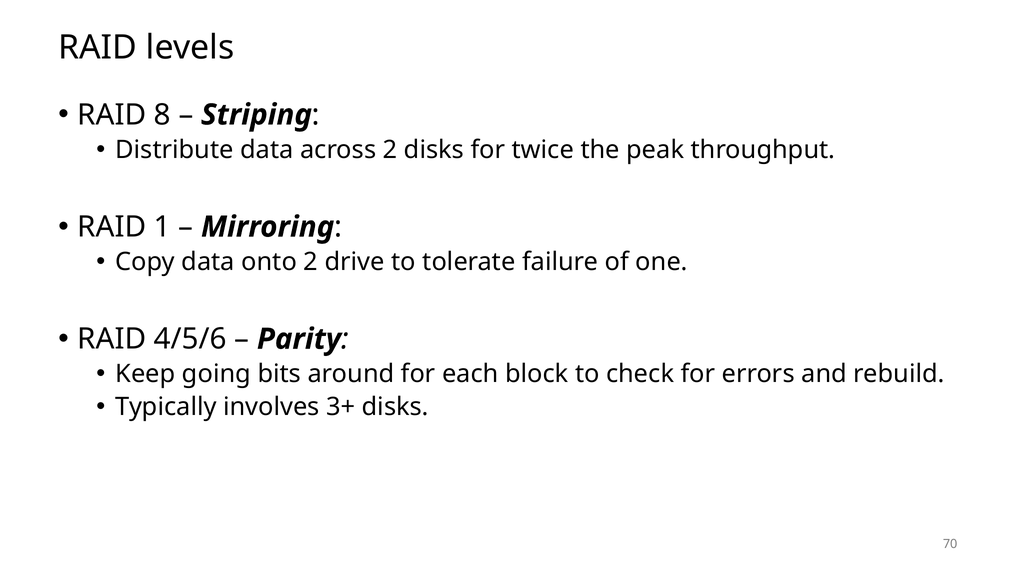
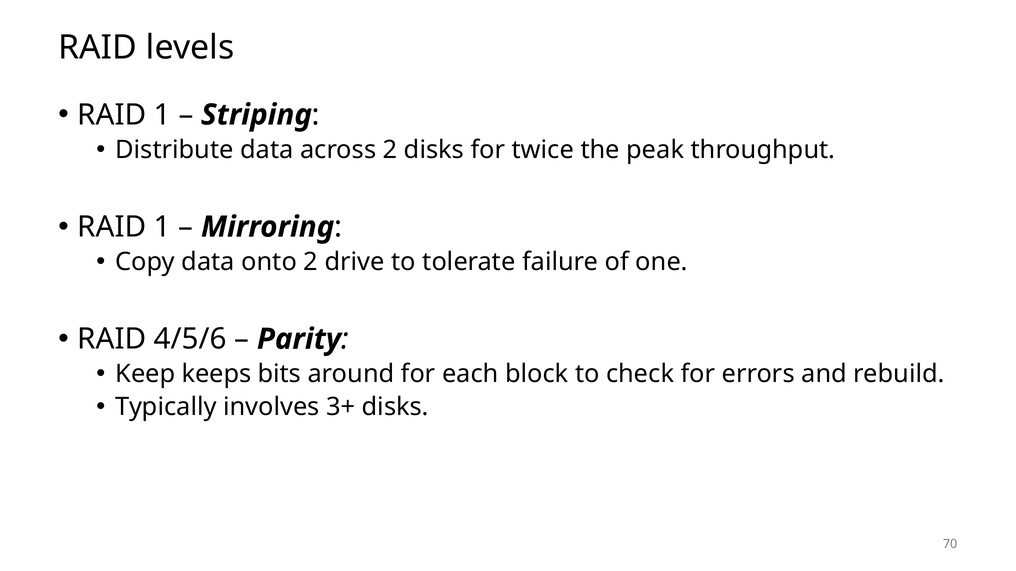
8 at (162, 115): 8 -> 1
going: going -> keeps
